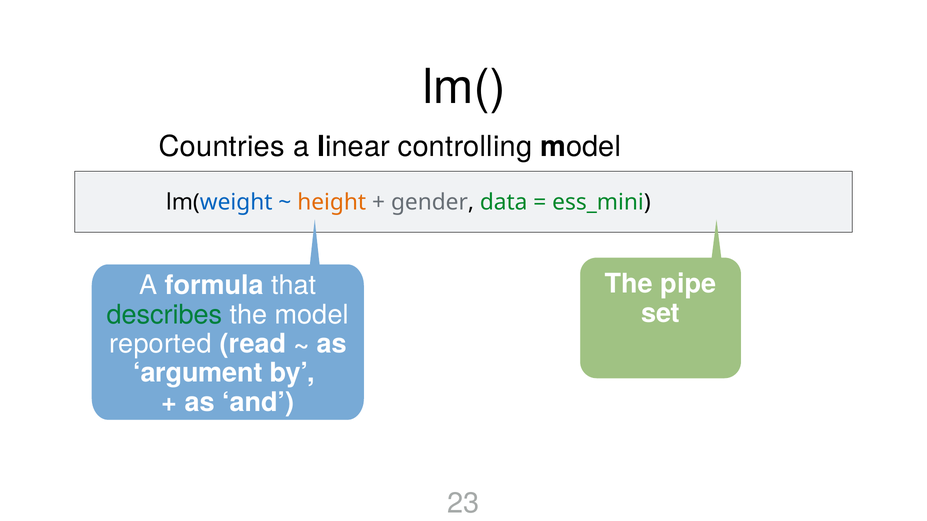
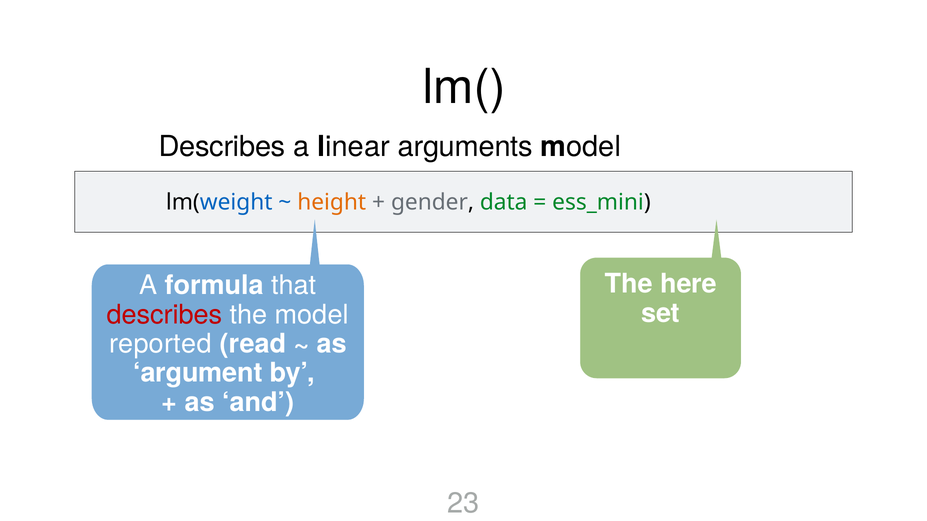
Countries at (222, 147): Countries -> Describes
controlling: controlling -> arguments
pipe: pipe -> here
describes at (165, 315) colour: green -> red
